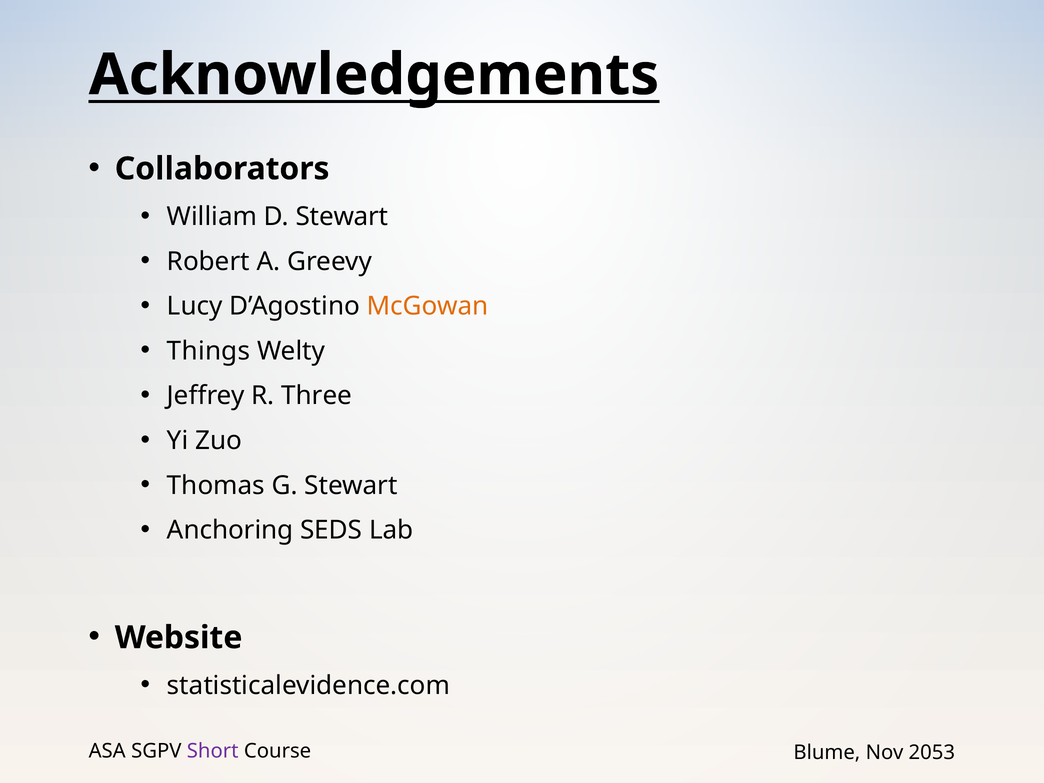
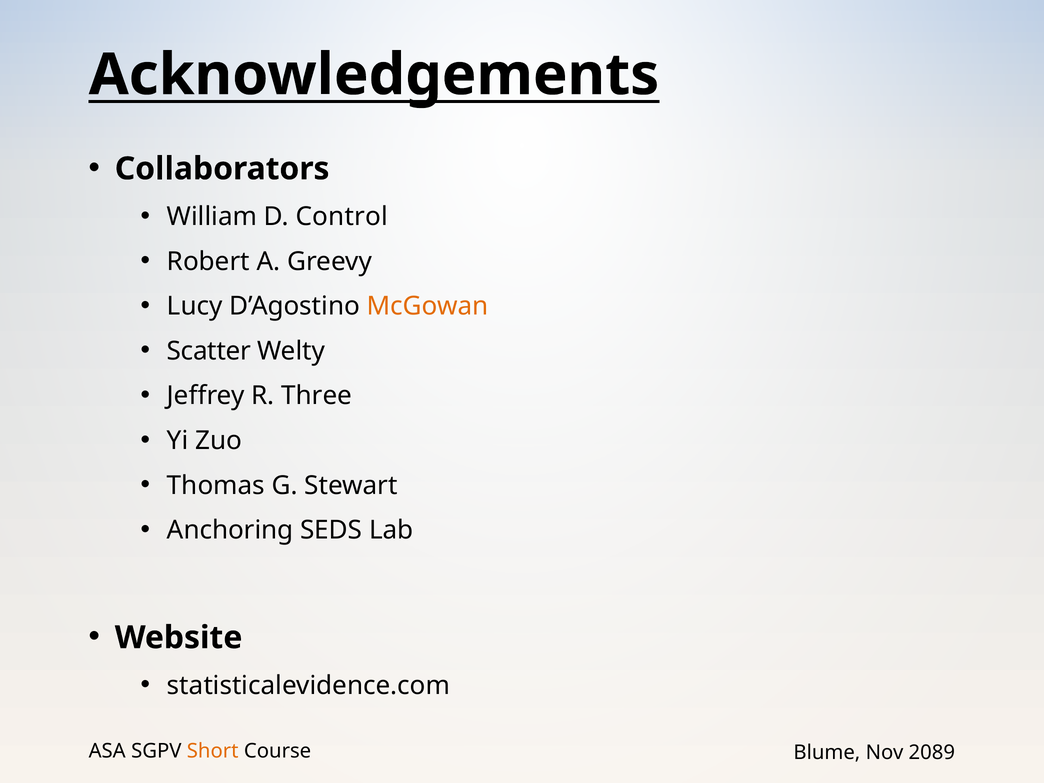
D Stewart: Stewart -> Control
Things: Things -> Scatter
Short colour: purple -> orange
2053: 2053 -> 2089
